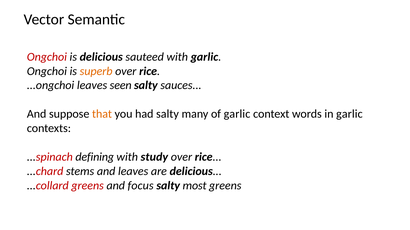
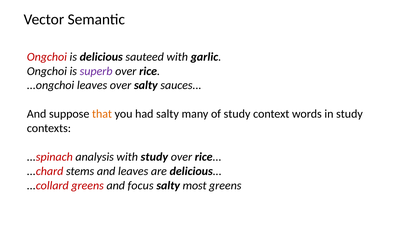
superb colour: orange -> purple
leaves seen: seen -> over
of garlic: garlic -> study
in garlic: garlic -> study
defining: defining -> analysis
